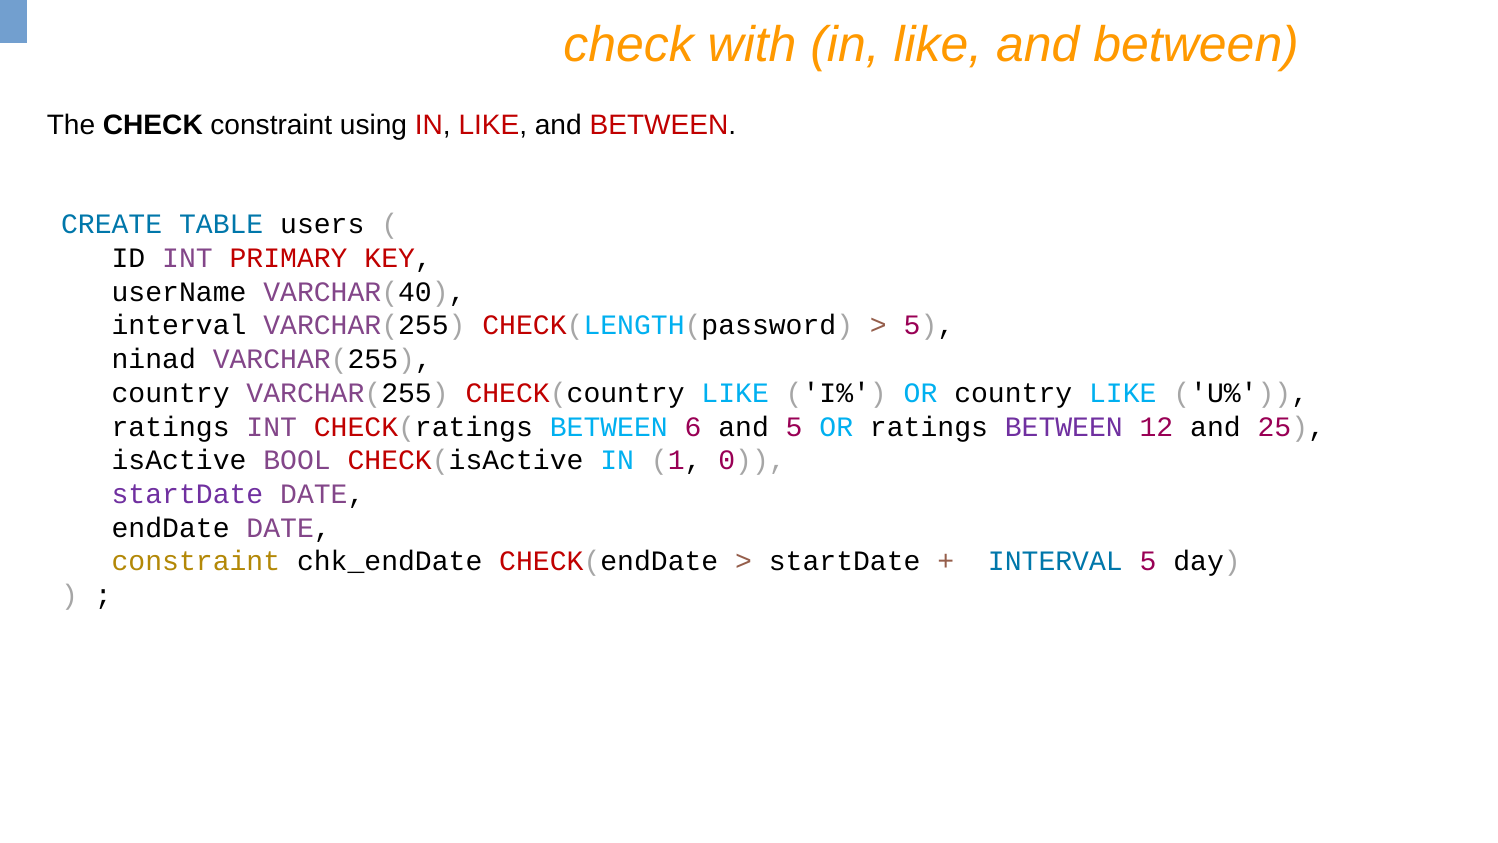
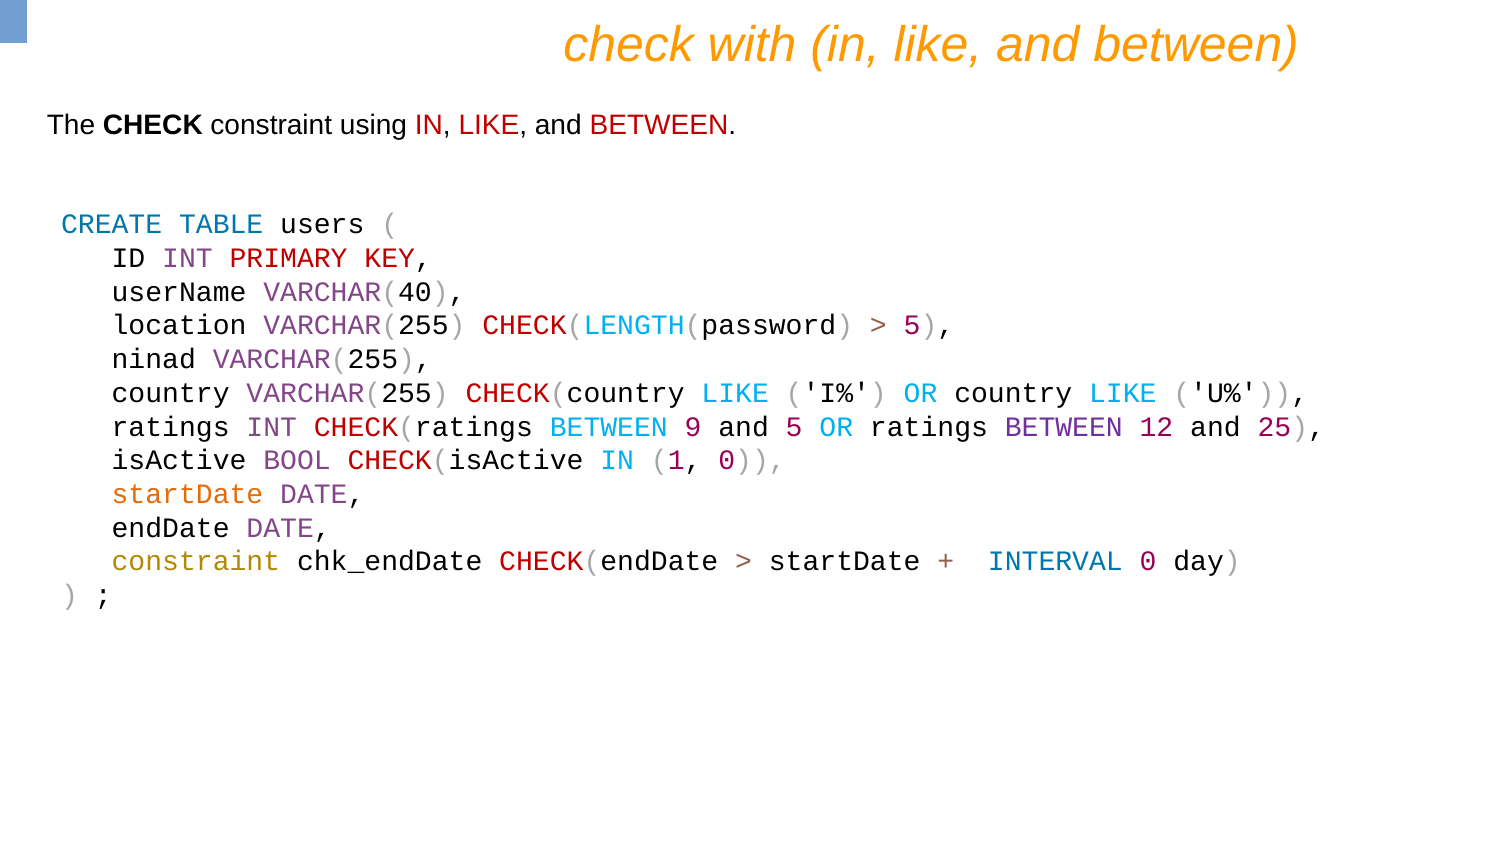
interval at (179, 326): interval -> location
6: 6 -> 9
startDate at (187, 494) colour: purple -> orange
INTERVAL 5: 5 -> 0
